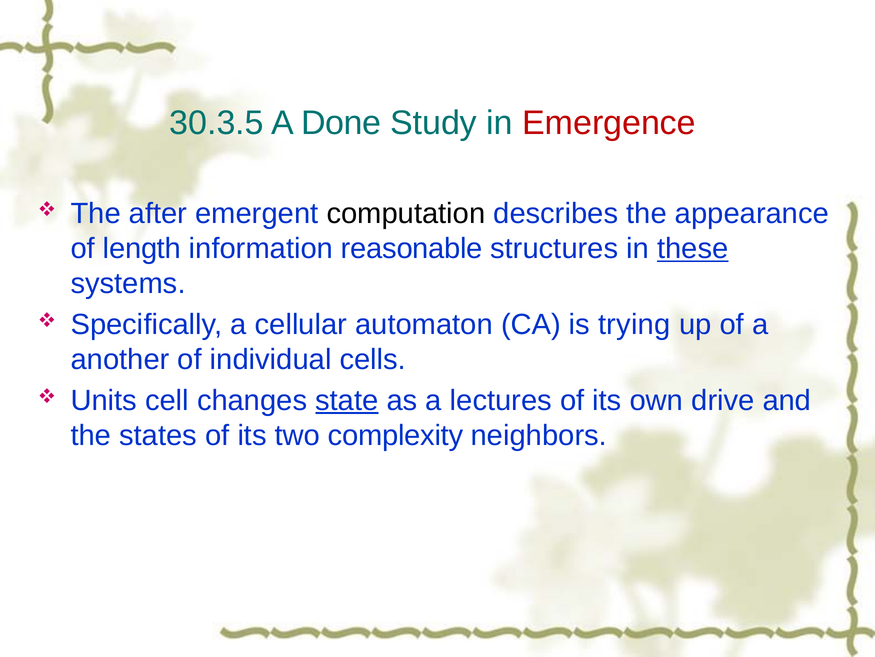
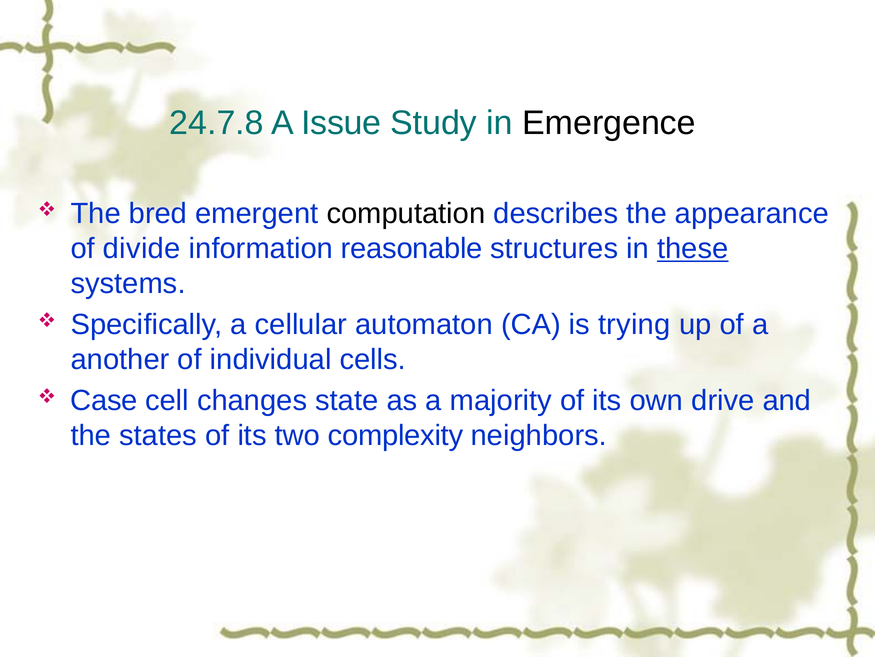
30.3.5: 30.3.5 -> 24.7.8
Done: Done -> Issue
Emergence colour: red -> black
after: after -> bred
length: length -> divide
Units: Units -> Case
state underline: present -> none
lectures: lectures -> majority
